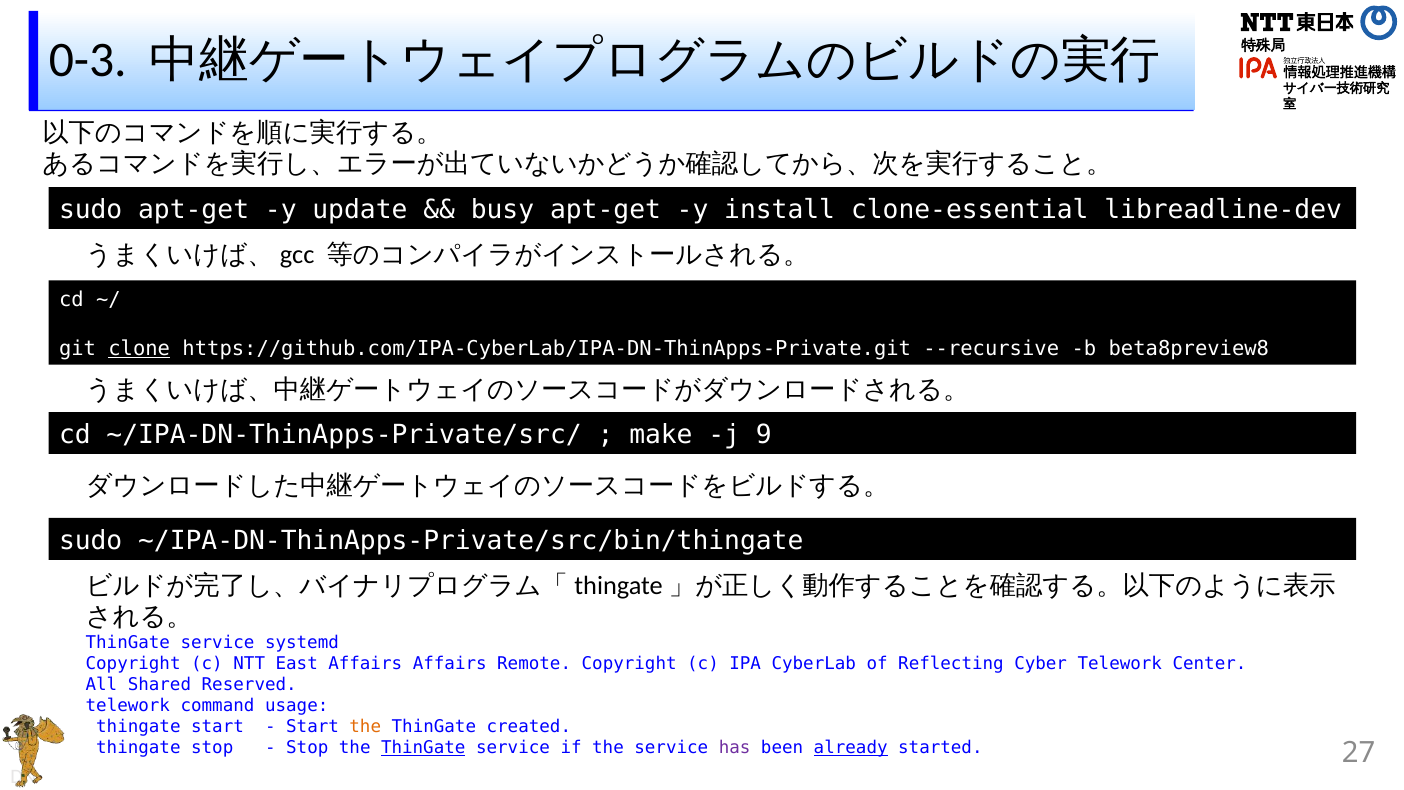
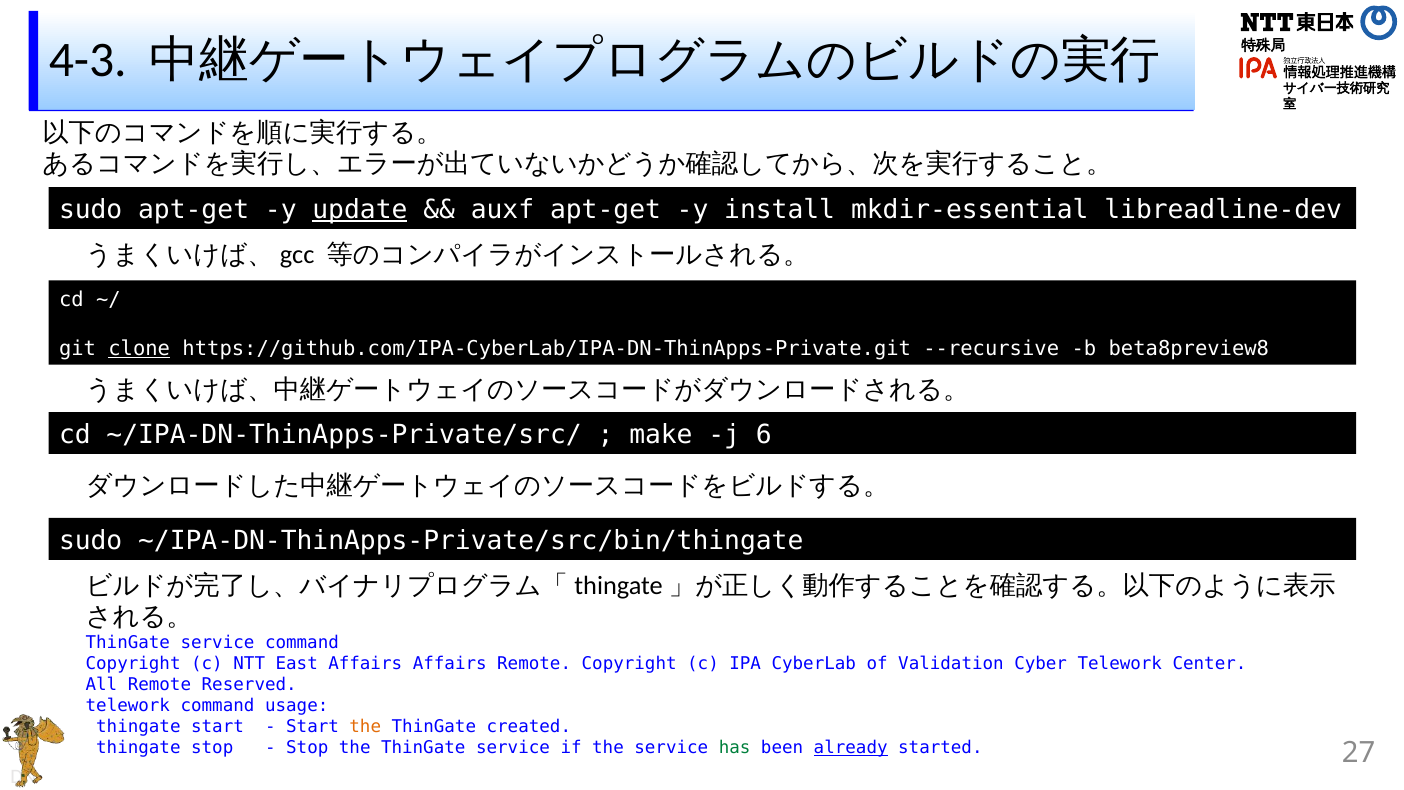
0-3: 0-3 -> 4-3
update underline: none -> present
busy: busy -> auxf
clone-essential: clone-essential -> mkdir-essential
9: 9 -> 6
service systemd: systemd -> command
Reflecting: Reflecting -> Validation
All Shared: Shared -> Remote
ThinGate at (423, 748) underline: present -> none
has colour: purple -> green
